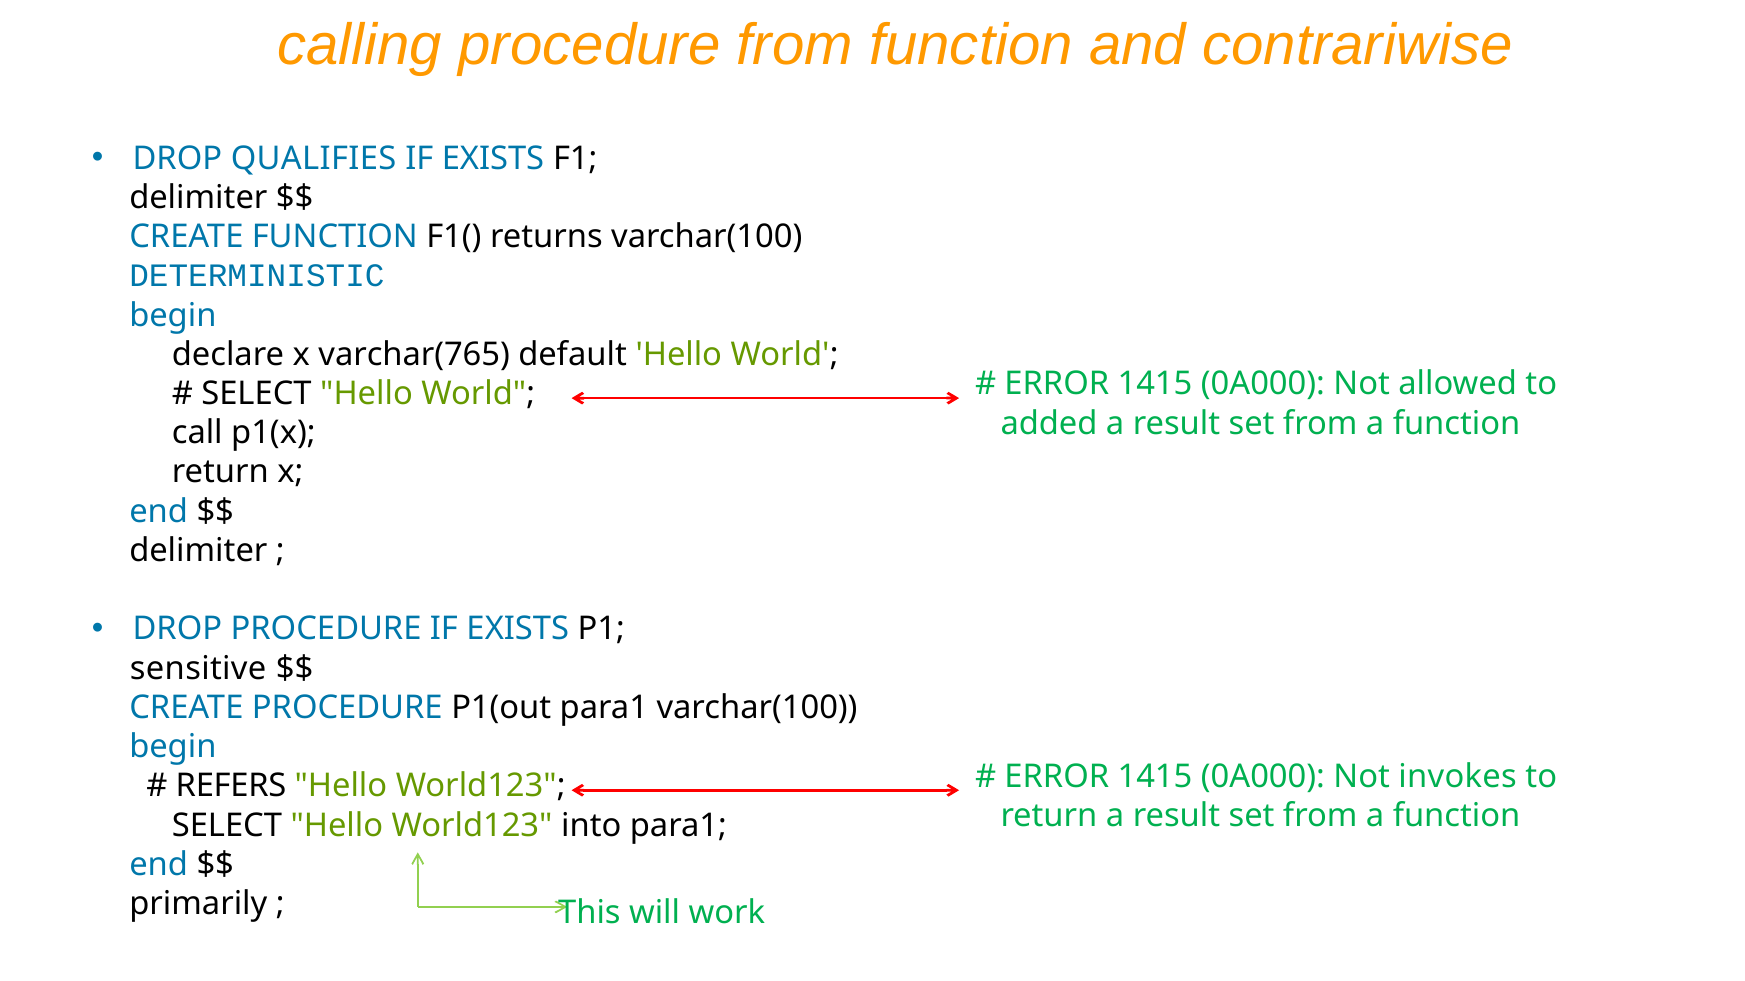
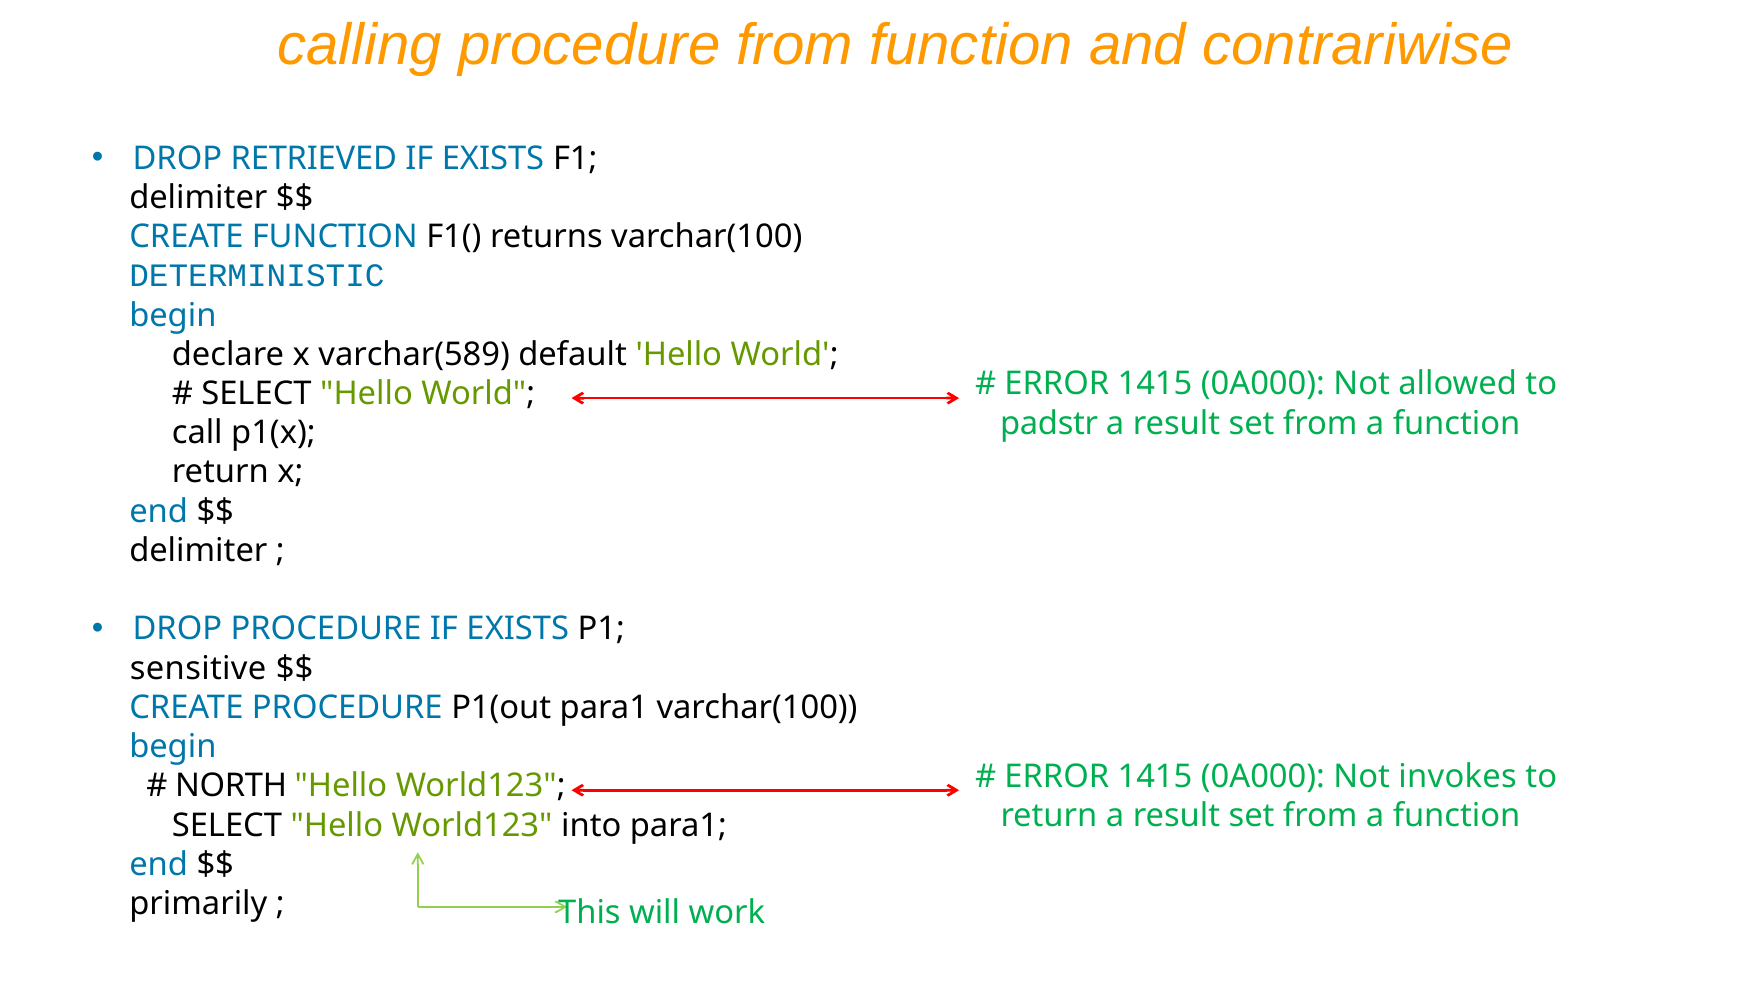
QUALIFIES: QUALIFIES -> RETRIEVED
varchar(765: varchar(765 -> varchar(589
added: added -> padstr
REFERS: REFERS -> NORTH
